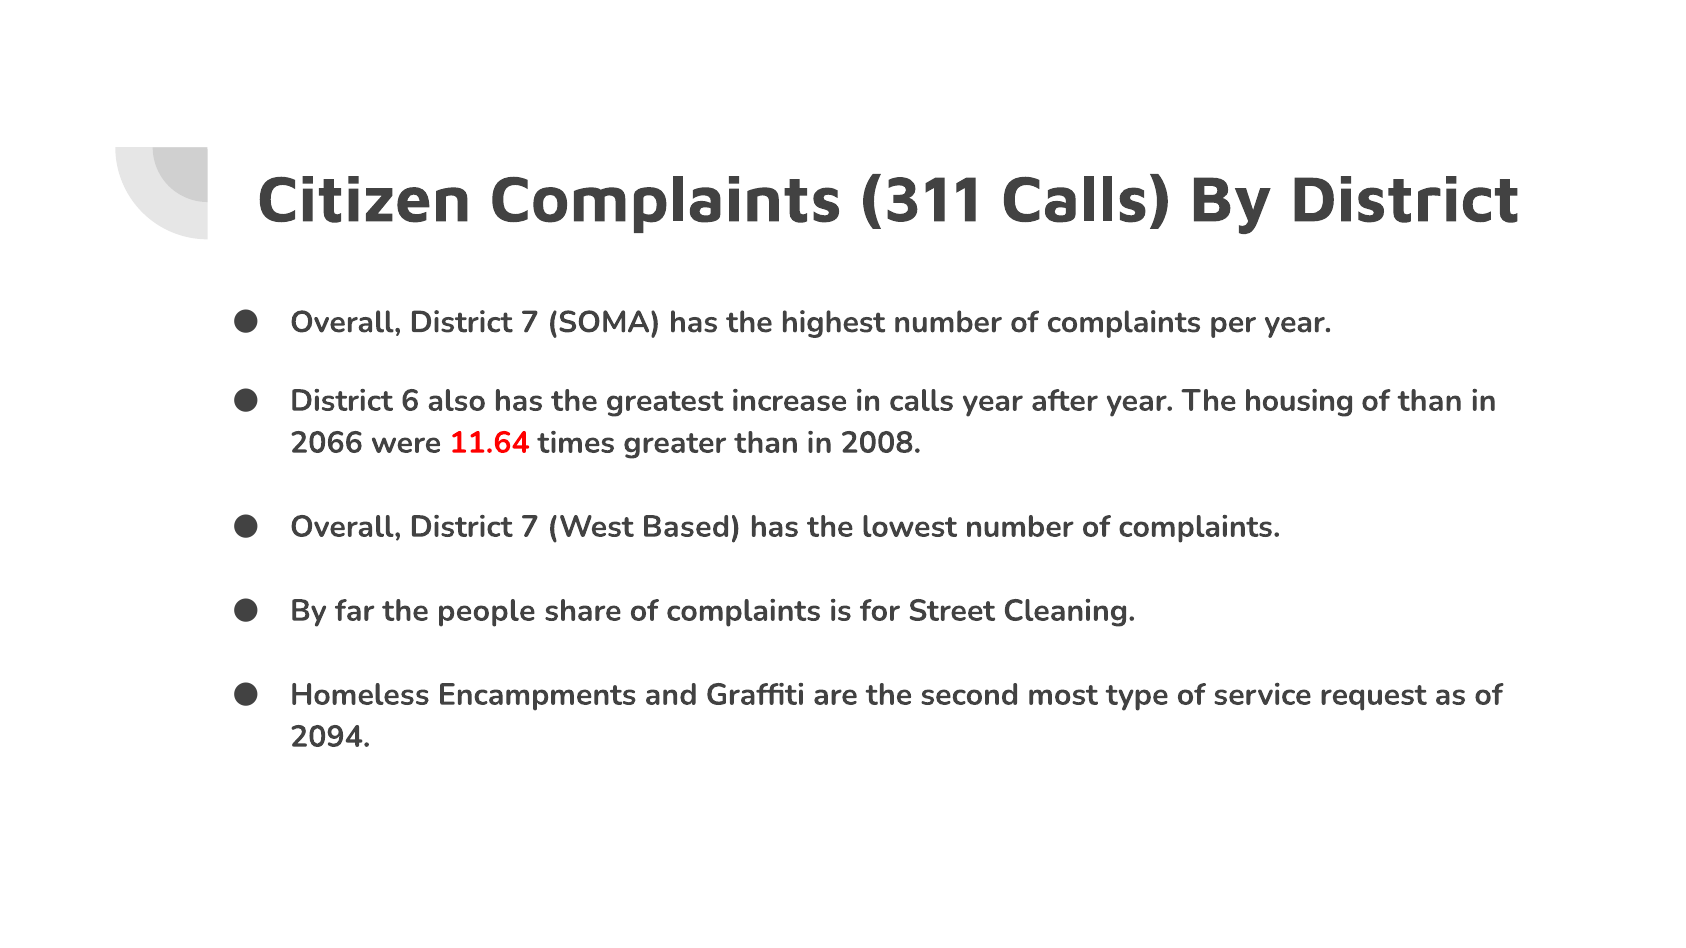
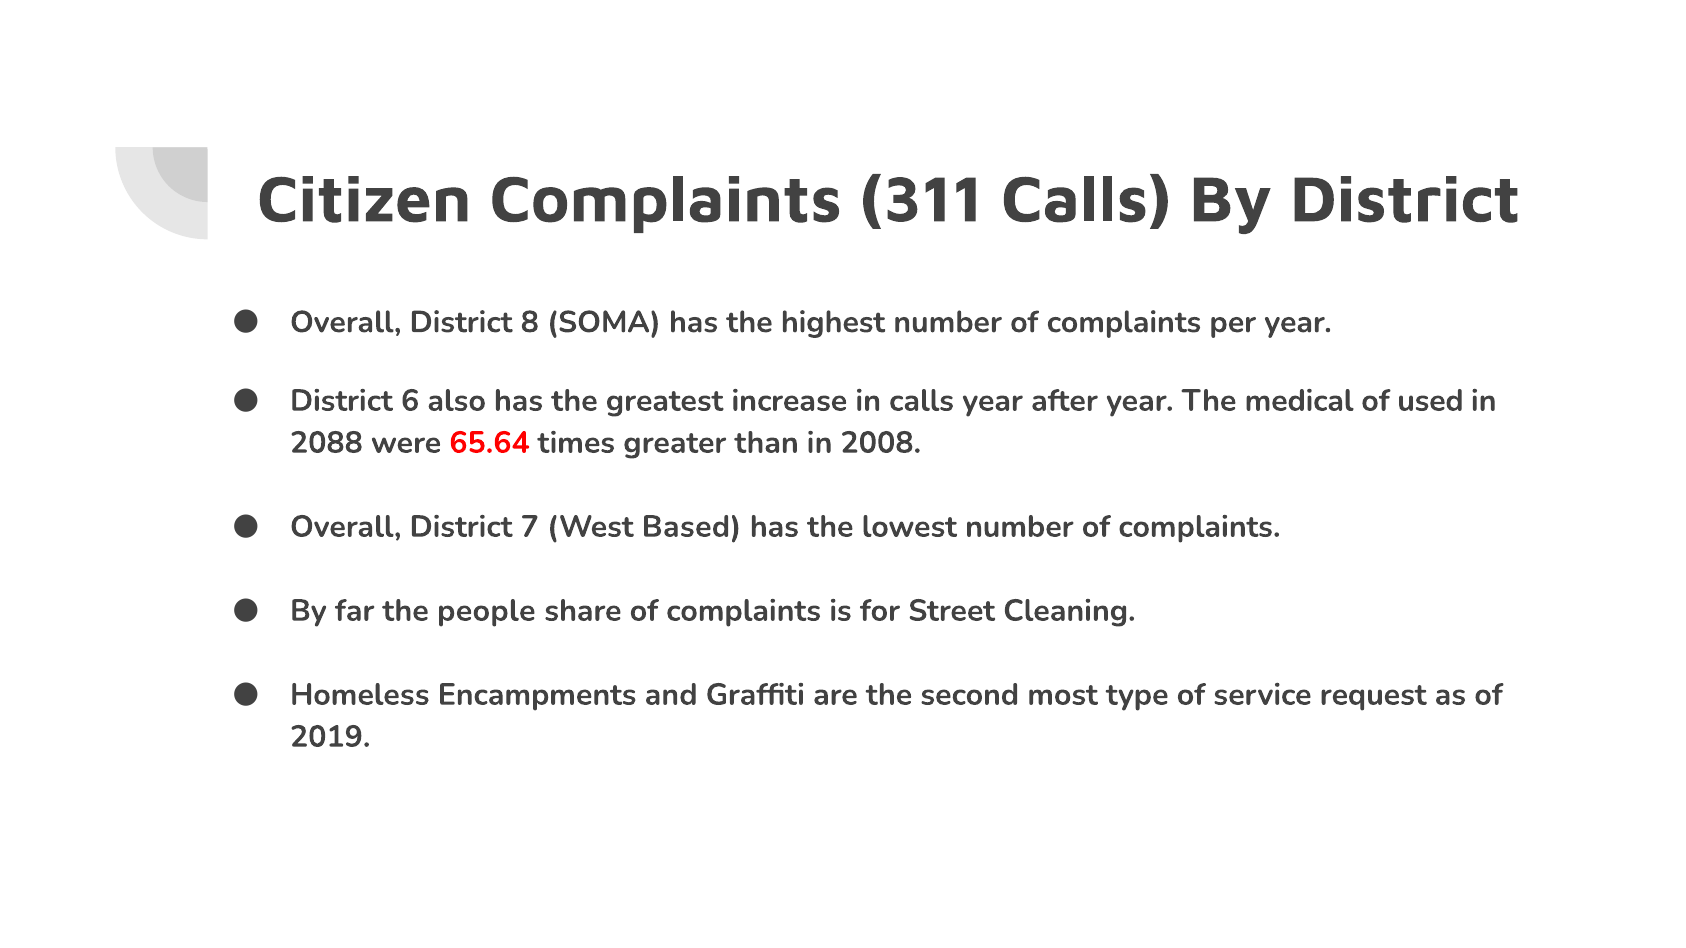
7 at (530, 322): 7 -> 8
housing: housing -> medical
of than: than -> used
2066: 2066 -> 2088
11.64: 11.64 -> 65.64
2094: 2094 -> 2019
